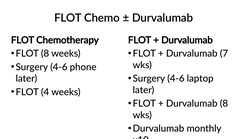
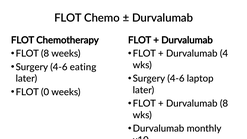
7: 7 -> 4
phone: phone -> eating
4: 4 -> 0
